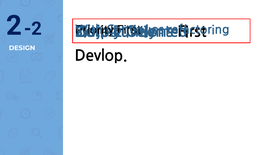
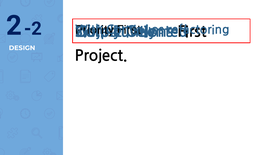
Devlop: Devlop -> Project
